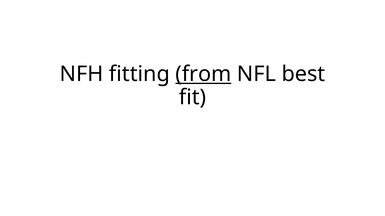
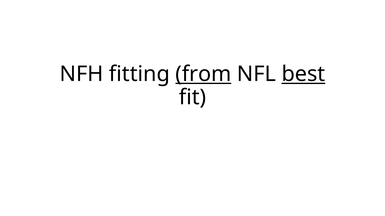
best underline: none -> present
